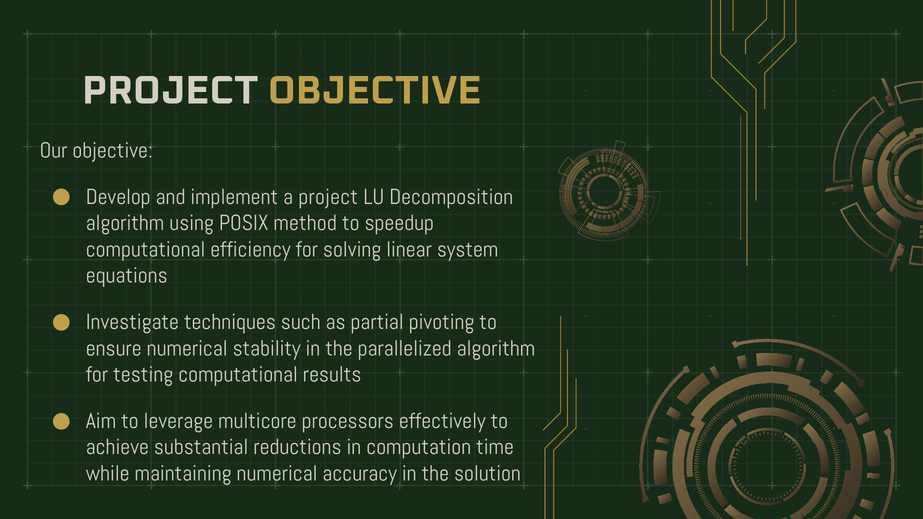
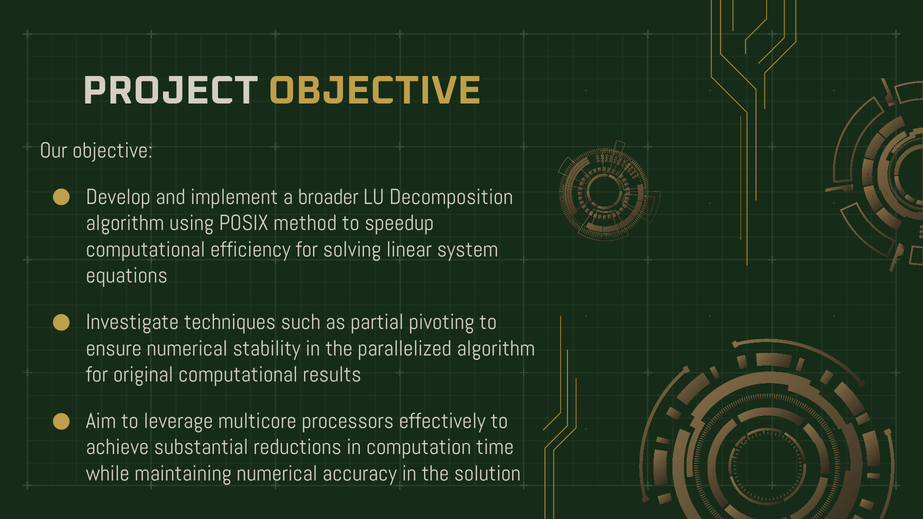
a project: project -> broader
testing: testing -> original
